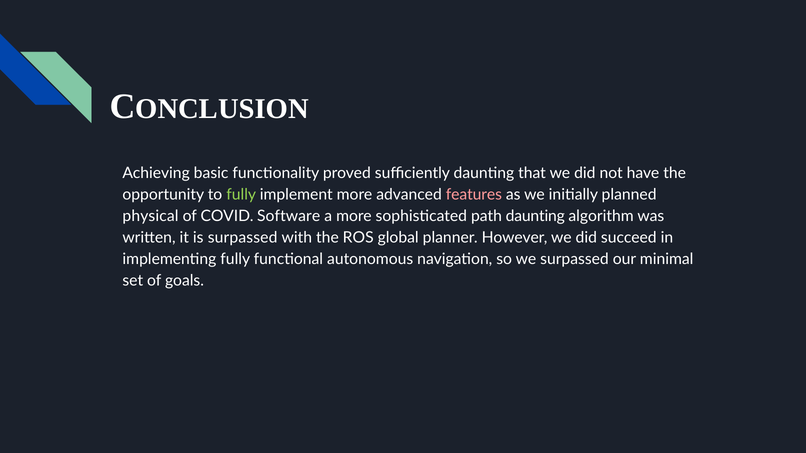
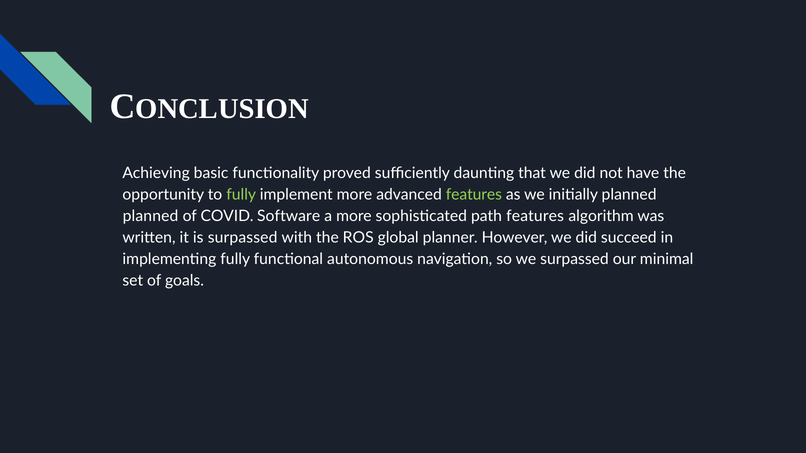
features at (474, 195) colour: pink -> light green
physical at (151, 216): physical -> planned
path daunting: daunting -> features
